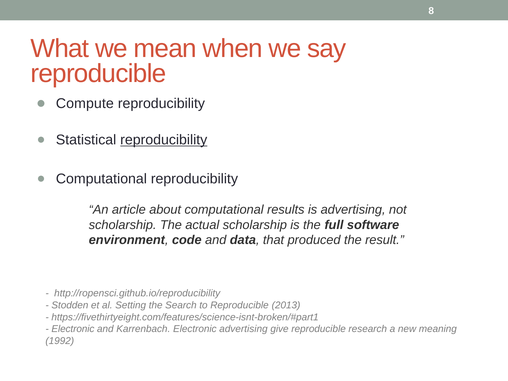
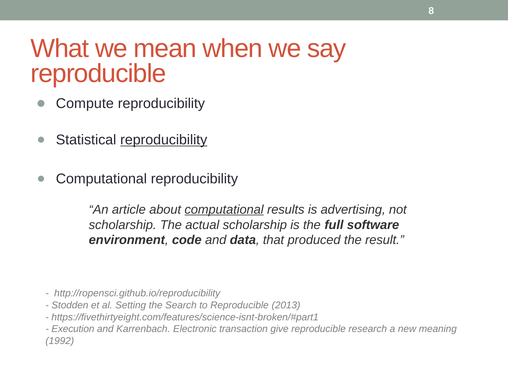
computational at (224, 210) underline: none -> present
Electronic at (73, 329): Electronic -> Execution
Electronic advertising: advertising -> transaction
